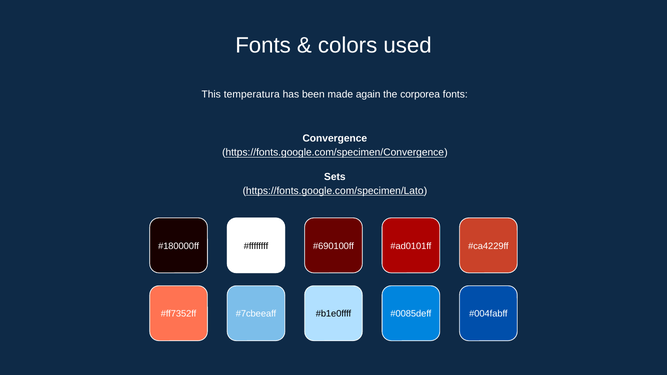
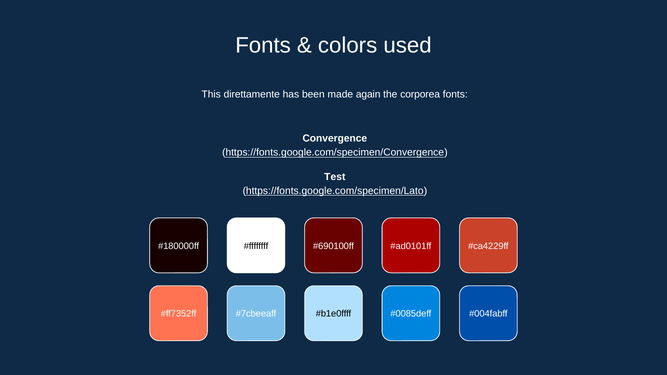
temperatura: temperatura -> direttamente
Sets: Sets -> Test
